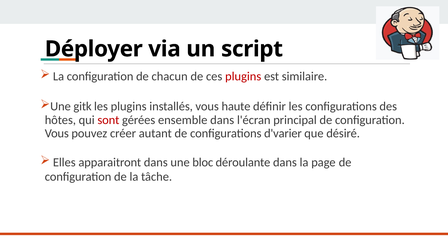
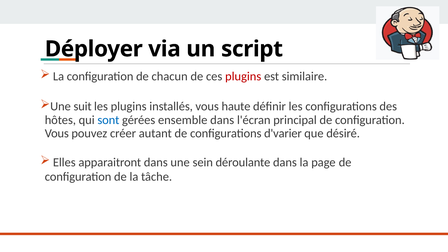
gitk: gitk -> suit
sont colour: red -> blue
bloc: bloc -> sein
